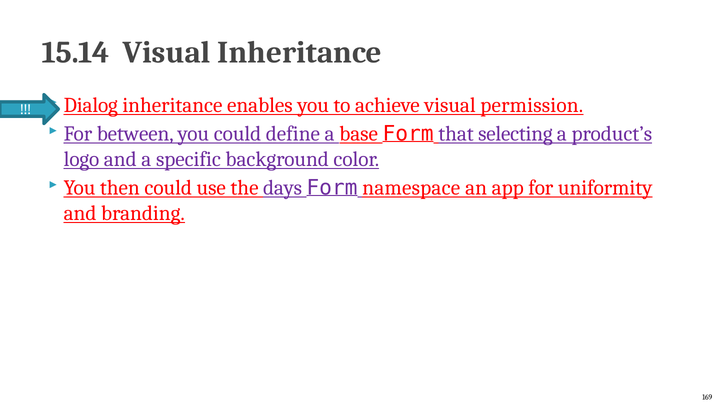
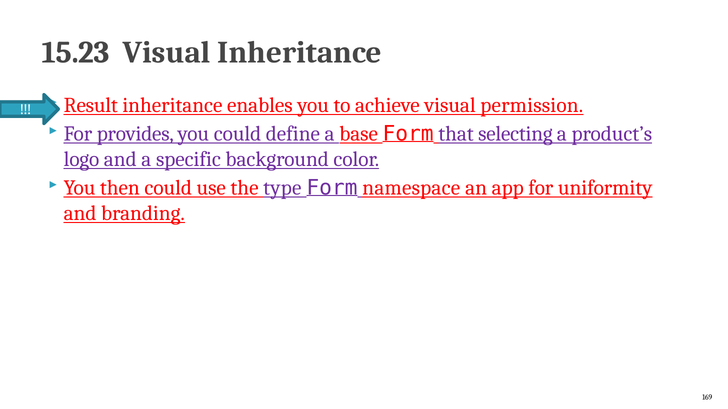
15.14: 15.14 -> 15.23
Dialog: Dialog -> Result
between: between -> provides
days: days -> type
